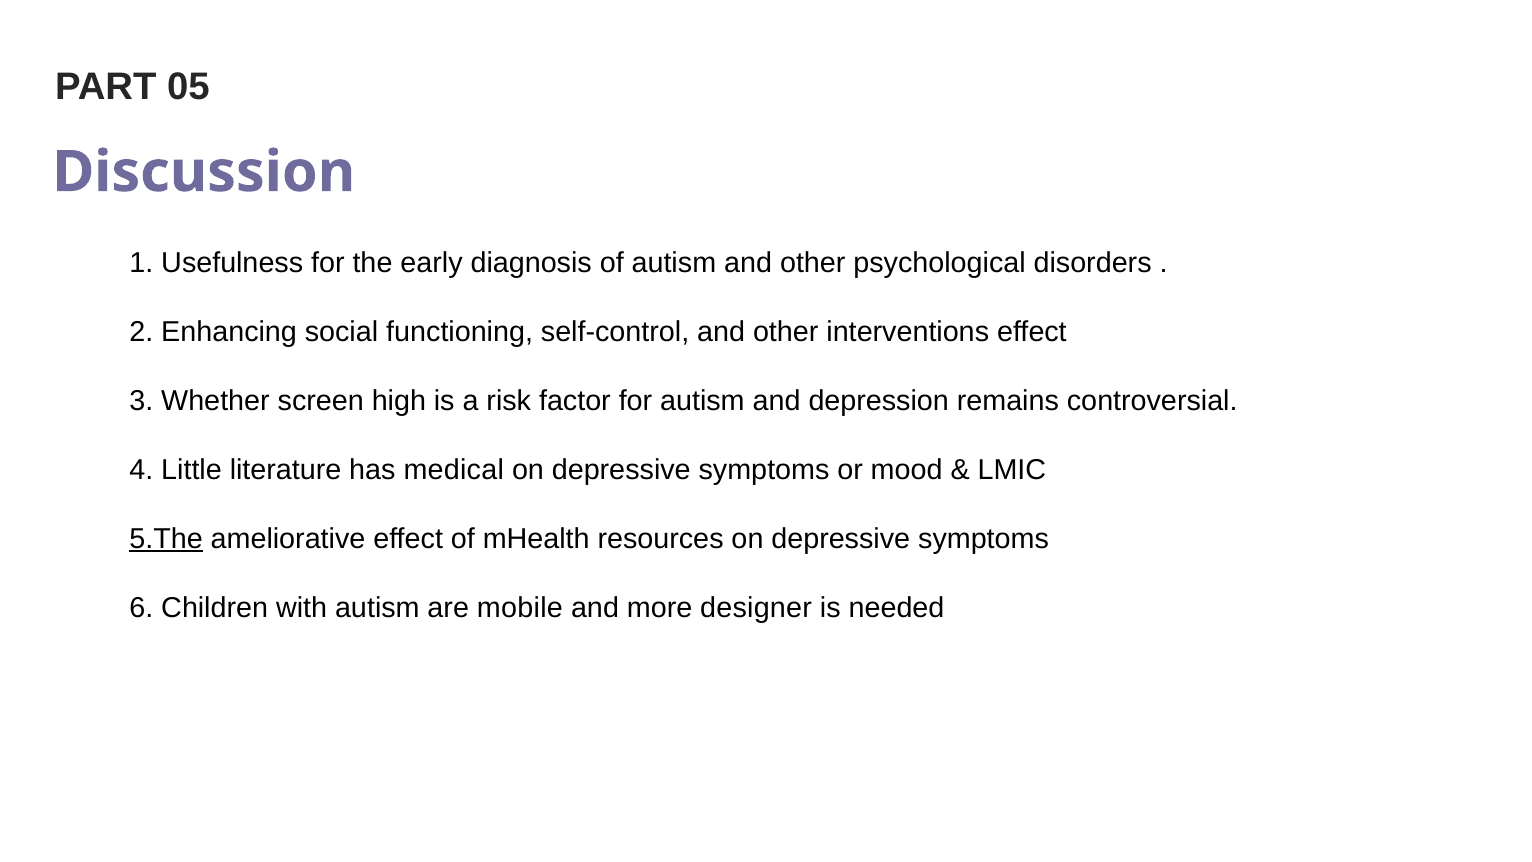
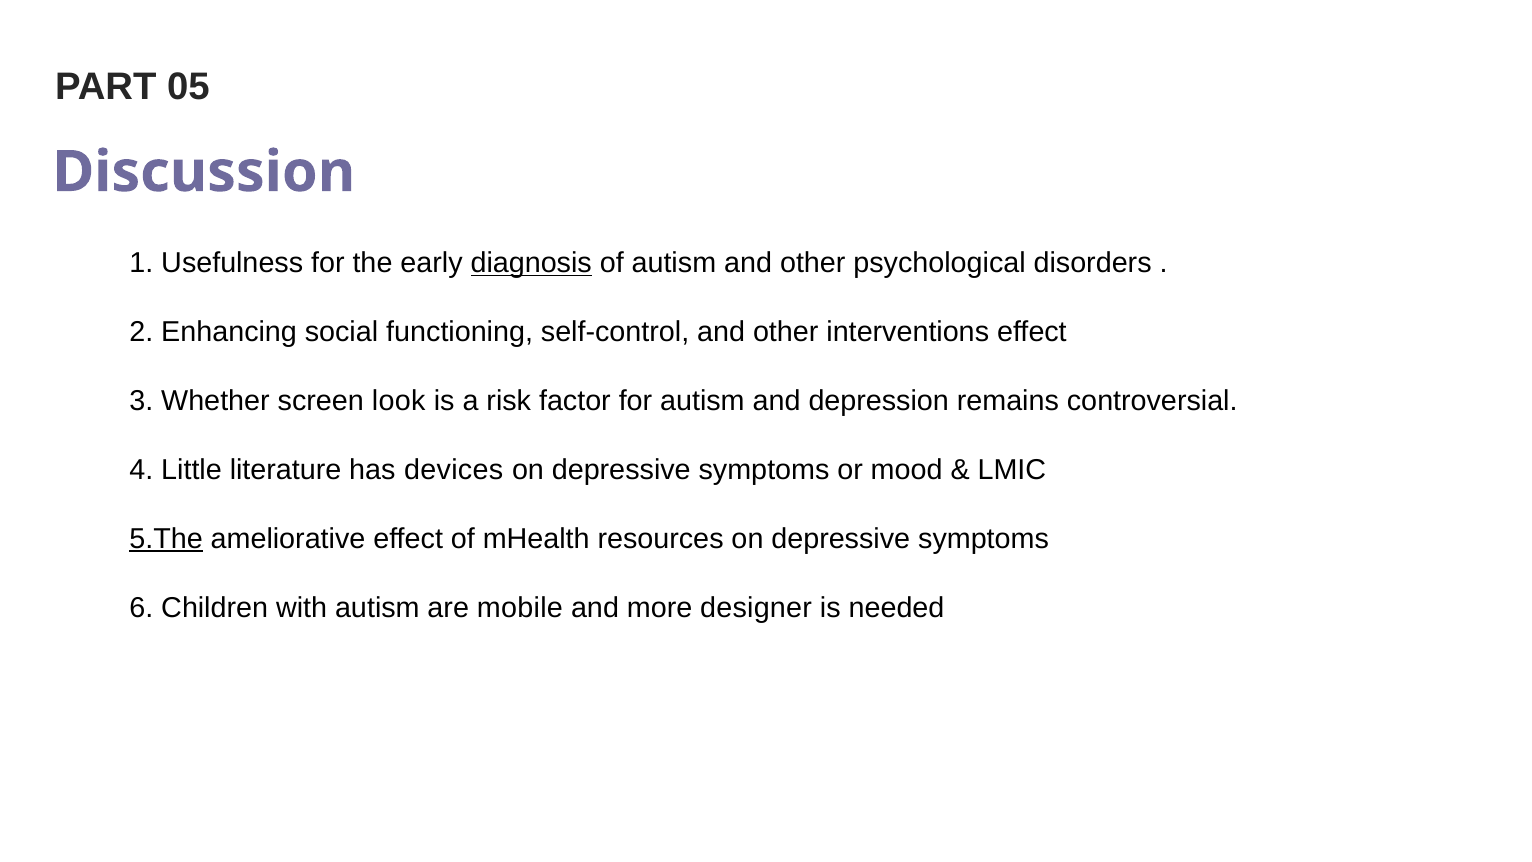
diagnosis underline: none -> present
high: high -> look
medical: medical -> devices
